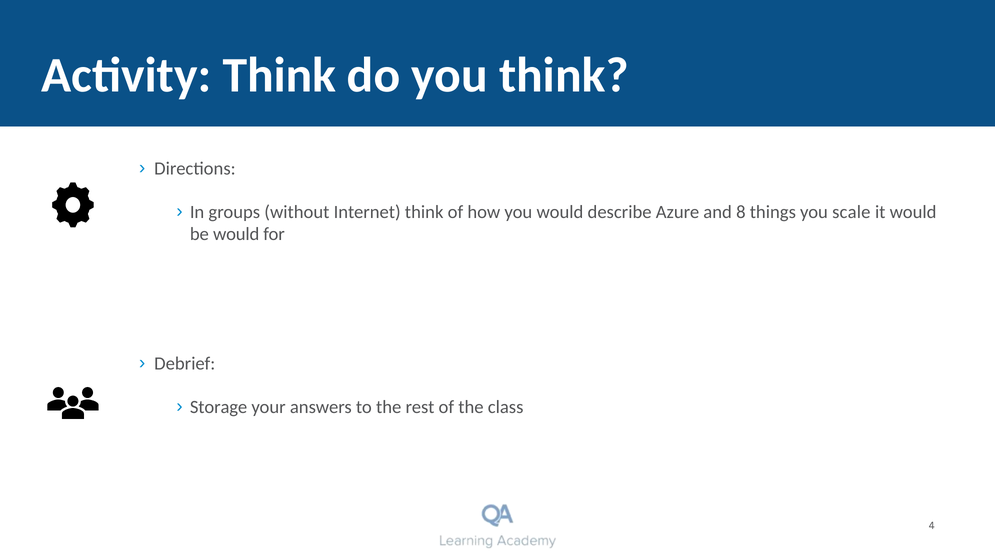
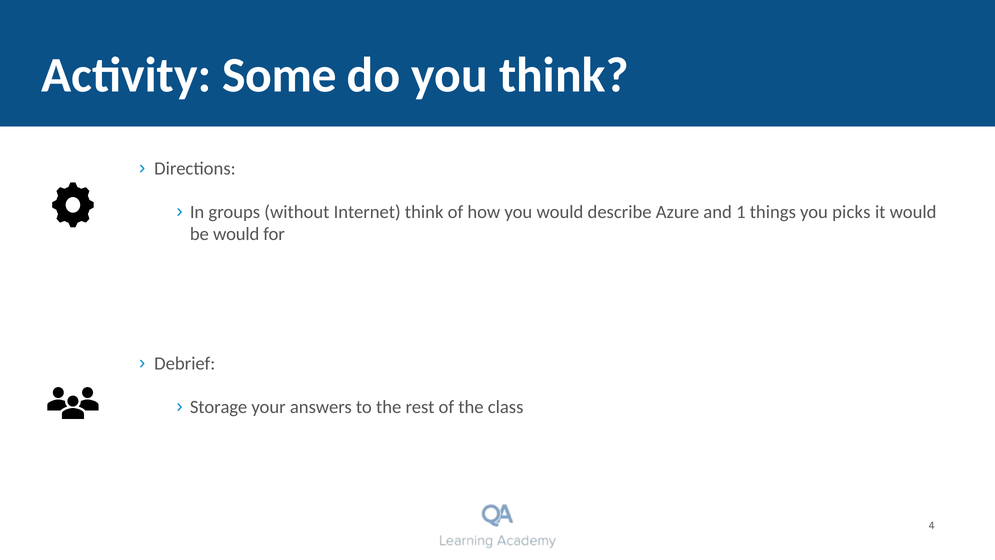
Activity Think: Think -> Some
8: 8 -> 1
scale: scale -> picks
